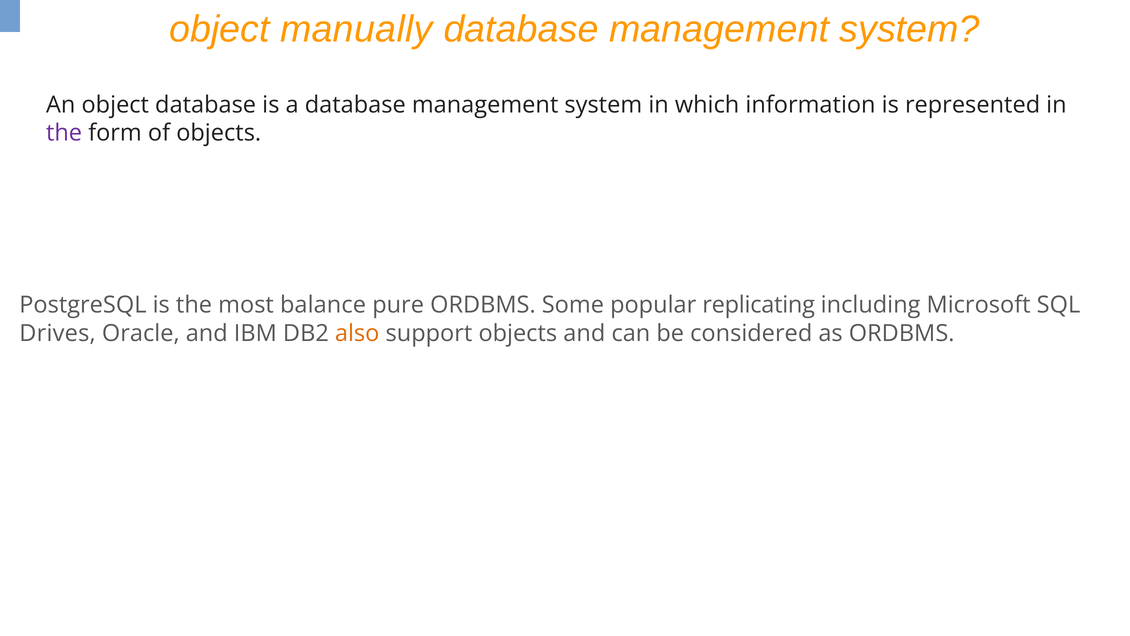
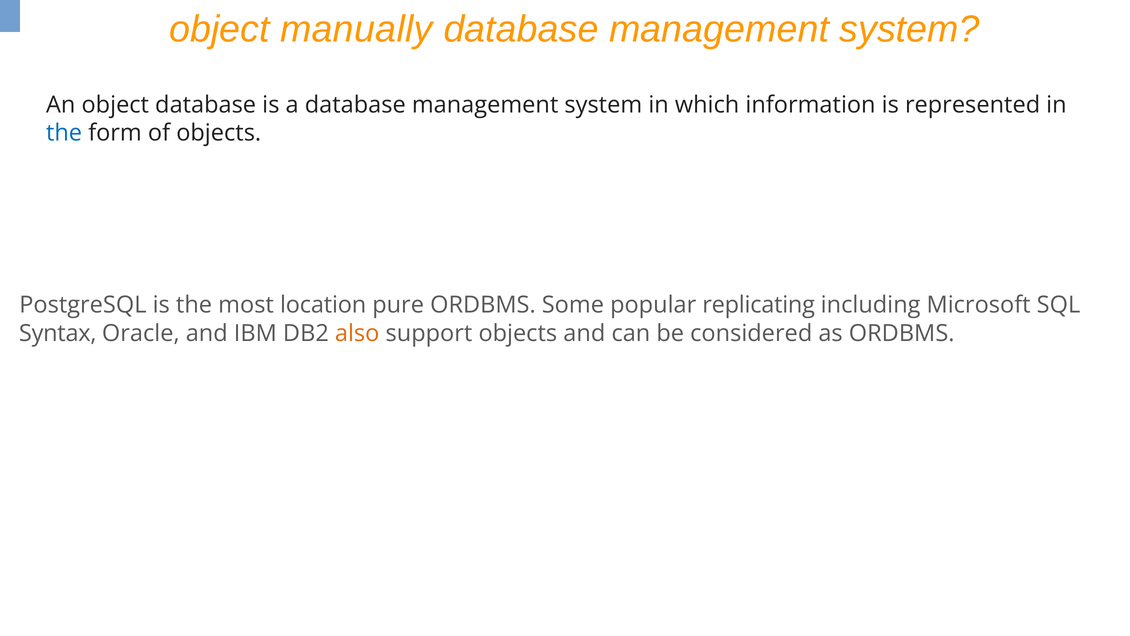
the at (64, 133) colour: purple -> blue
balance: balance -> location
Drives: Drives -> Syntax
